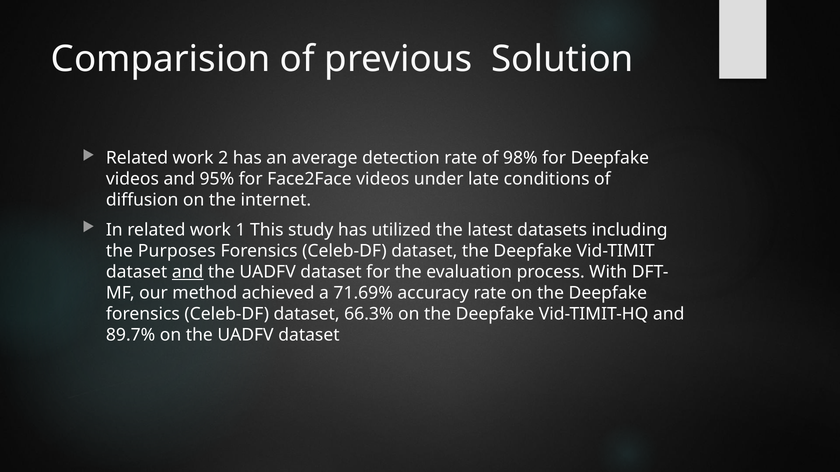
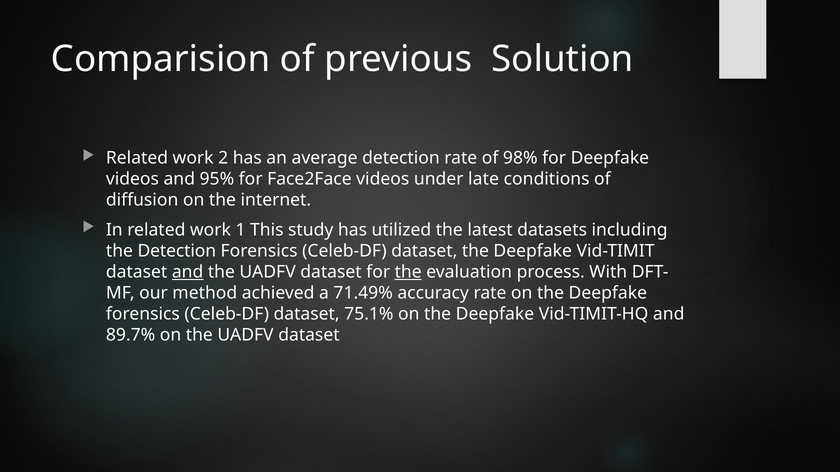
the Purposes: Purposes -> Detection
the at (408, 272) underline: none -> present
71.69%: 71.69% -> 71.49%
66.3%: 66.3% -> 75.1%
